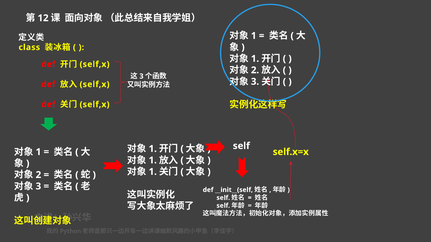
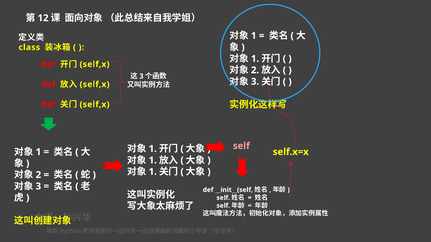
self at (241, 146) colour: white -> pink
